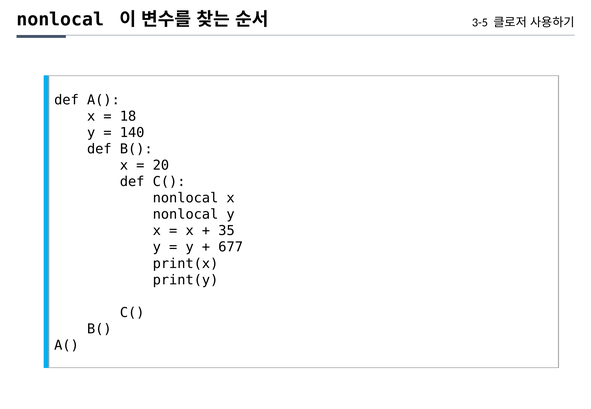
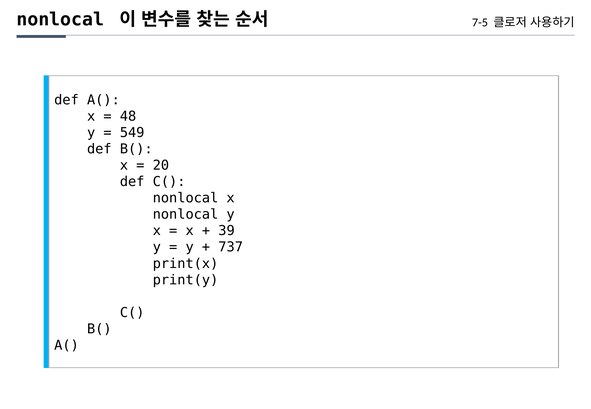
3-5: 3-5 -> 7-5
18: 18 -> 48
140: 140 -> 549
35: 35 -> 39
677: 677 -> 737
